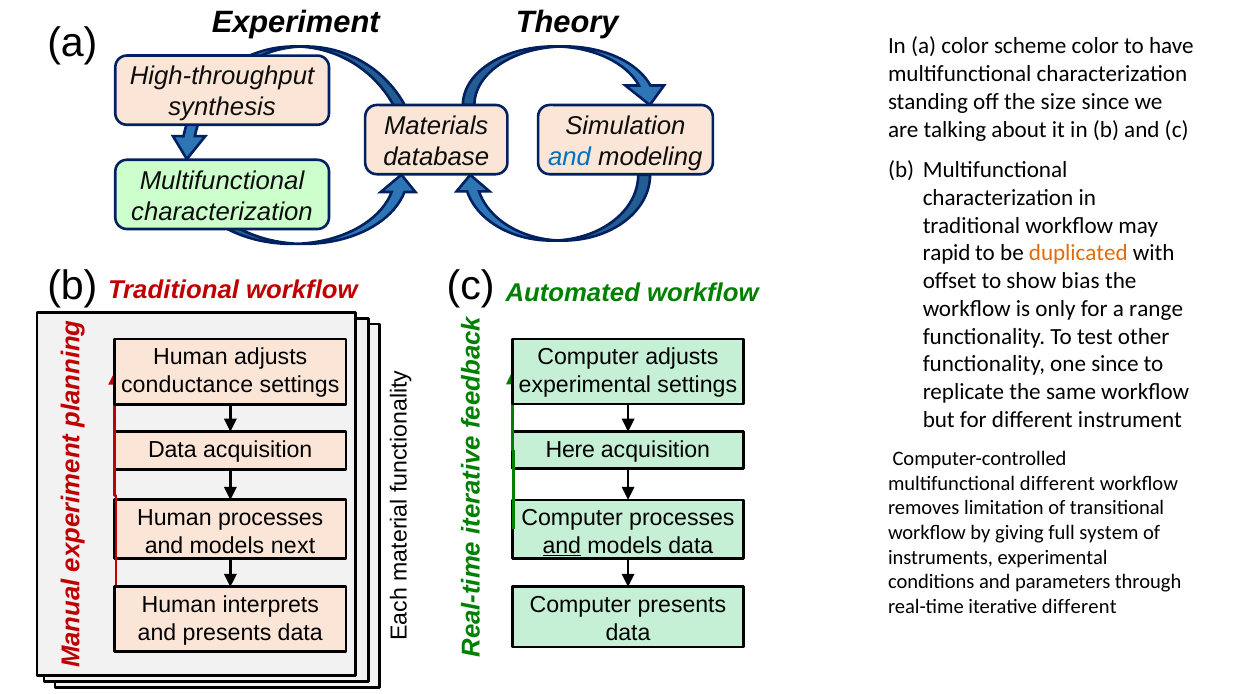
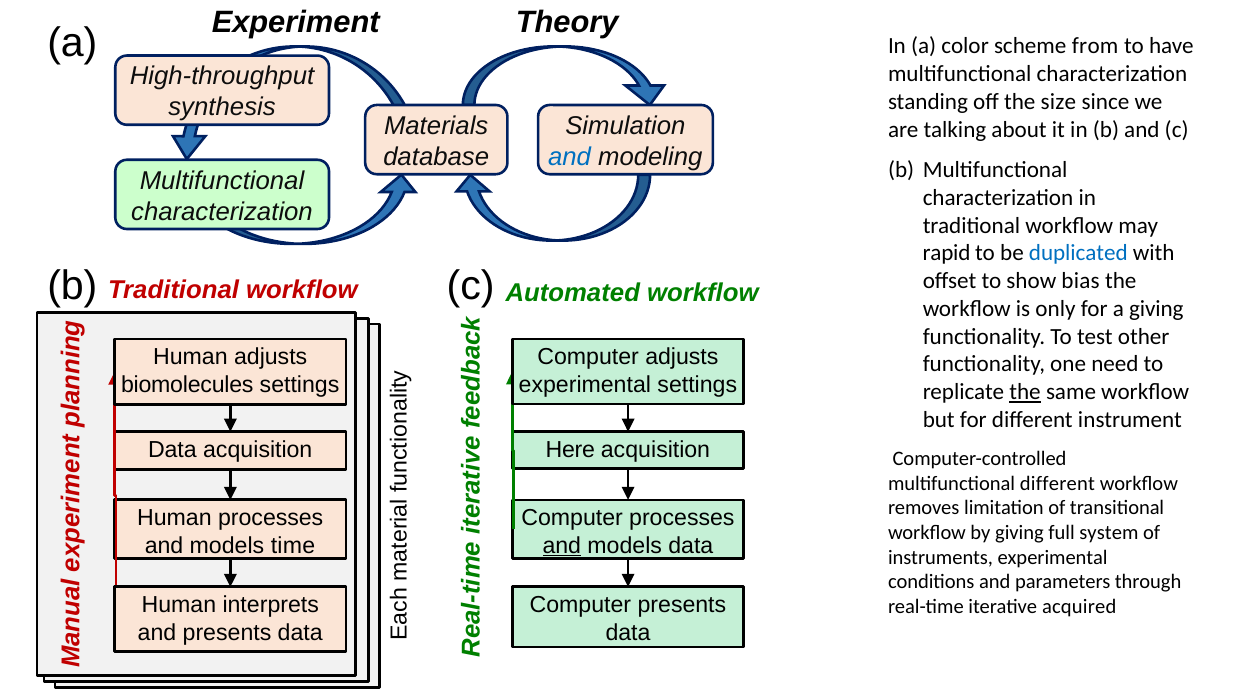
scheme color: color -> from
duplicated colour: orange -> blue
a range: range -> giving
one since: since -> need
conductance: conductance -> biomolecules
the at (1025, 392) underline: none -> present
next: next -> time
iterative different: different -> acquired
